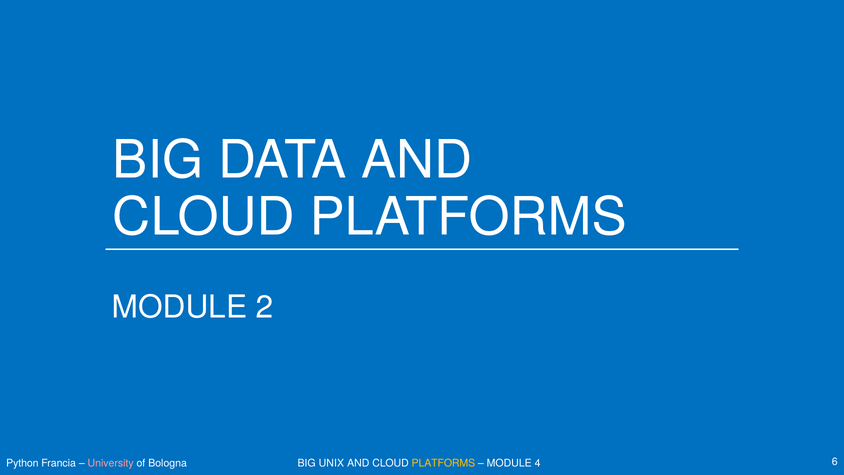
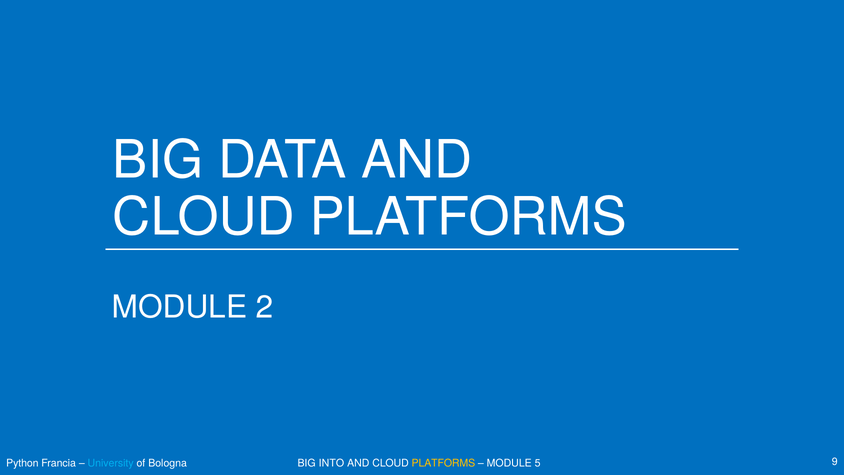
University colour: pink -> light blue
UNIX: UNIX -> INTO
4: 4 -> 5
6: 6 -> 9
